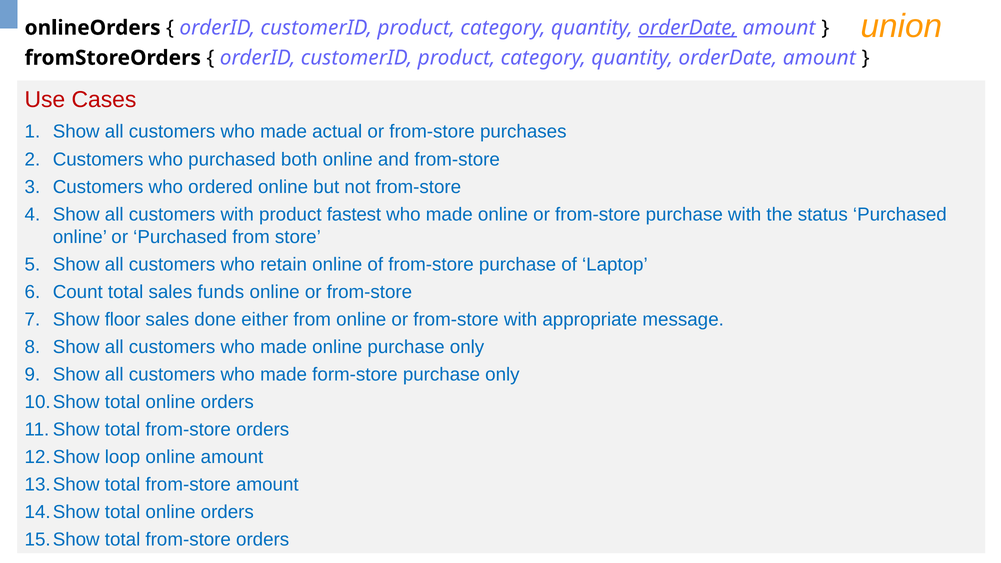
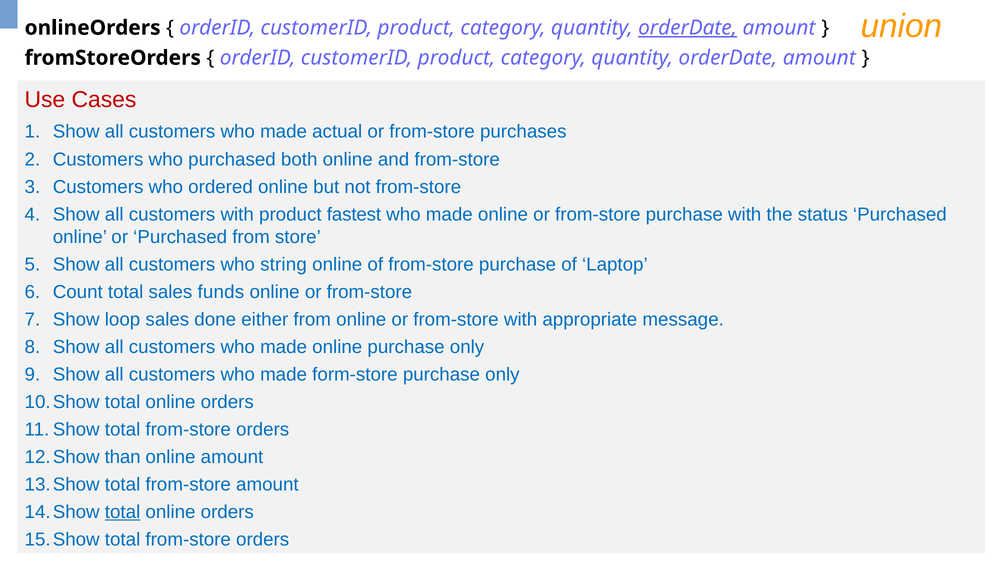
retain: retain -> string
floor: floor -> loop
loop: loop -> than
total at (123, 512) underline: none -> present
